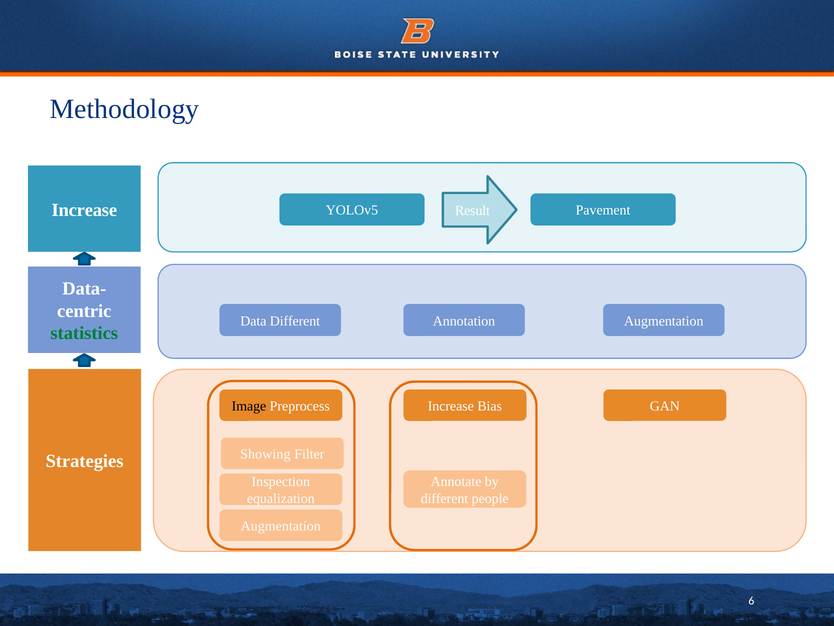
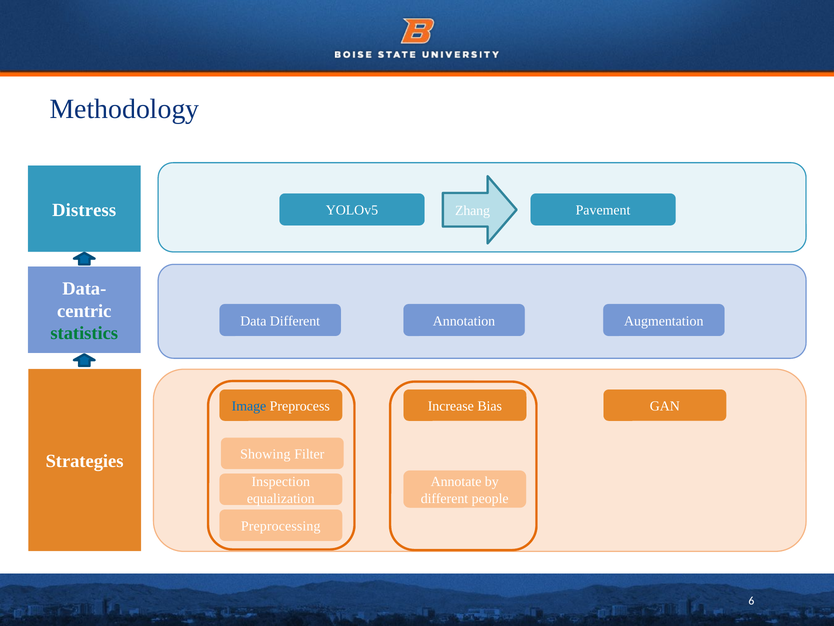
Increase at (84, 210): Increase -> Distress
Result: Result -> Zhang
Image colour: black -> blue
Augmentation at (281, 526): Augmentation -> Preprocessing
